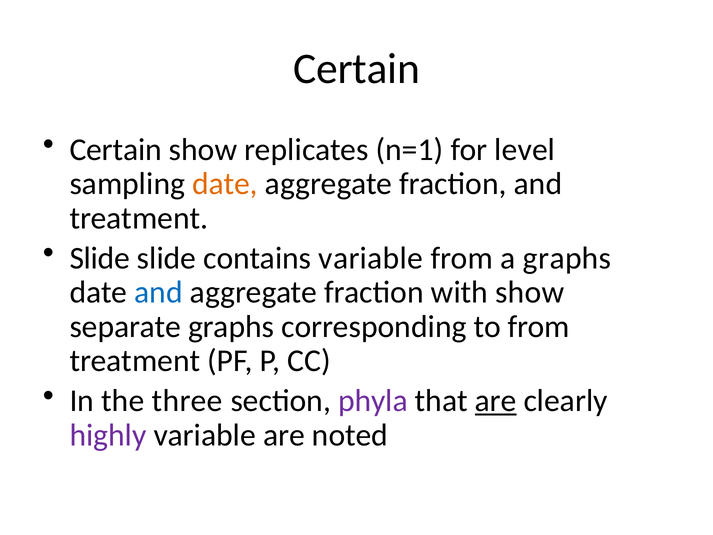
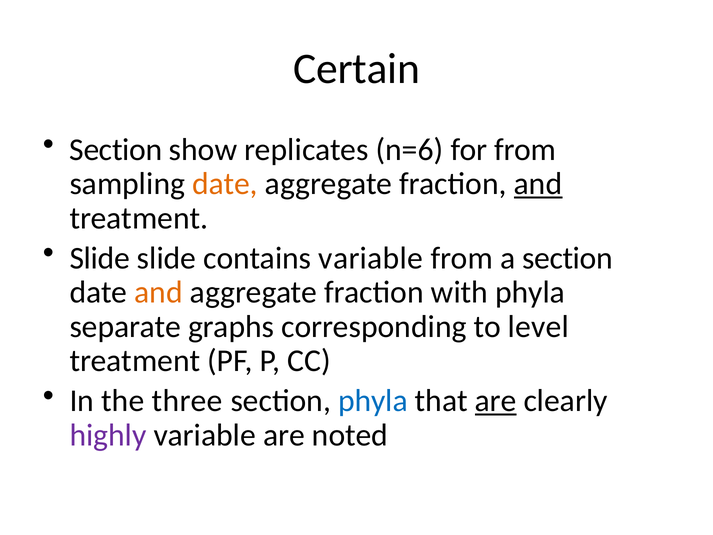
Certain at (116, 150): Certain -> Section
n=1: n=1 -> n=6
for level: level -> from
and at (538, 184) underline: none -> present
a graphs: graphs -> section
and at (159, 292) colour: blue -> orange
with show: show -> phyla
to from: from -> level
phyla at (373, 401) colour: purple -> blue
